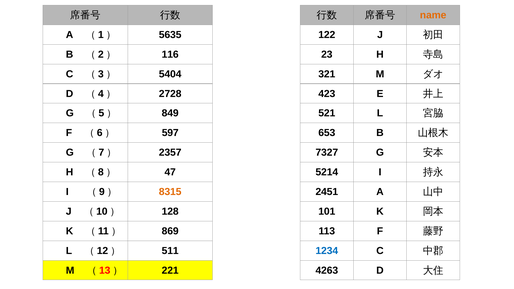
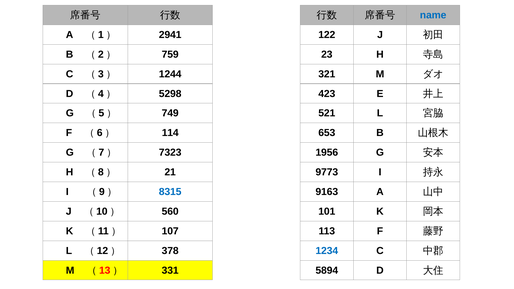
name colour: orange -> blue
5635: 5635 -> 2941
116: 116 -> 759
5404: 5404 -> 1244
2728: 2728 -> 5298
849: 849 -> 749
597: 597 -> 114
2357: 2357 -> 7323
7327: 7327 -> 1956
47: 47 -> 21
5214: 5214 -> 9773
8315 colour: orange -> blue
2451: 2451 -> 9163
128: 128 -> 560
869: 869 -> 107
511: 511 -> 378
221: 221 -> 331
4263: 4263 -> 5894
